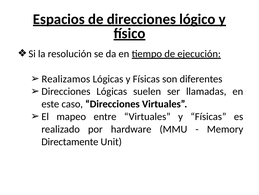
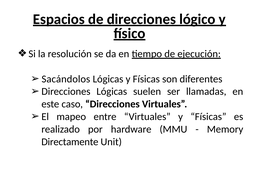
Realizamos: Realizamos -> Sacándolos
